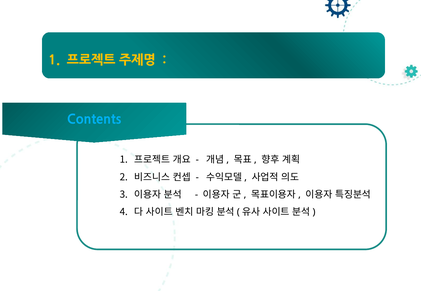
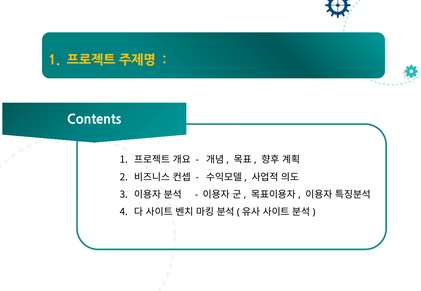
Contents colour: light blue -> white
